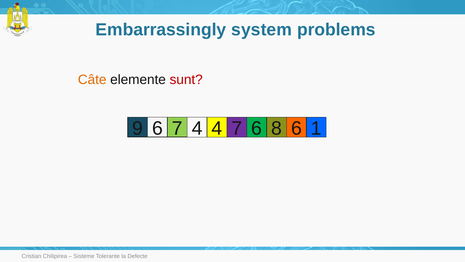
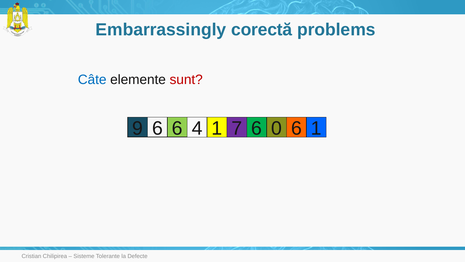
system: system -> corectă
Câte colour: orange -> blue
6 7: 7 -> 6
4 4: 4 -> 1
8: 8 -> 0
